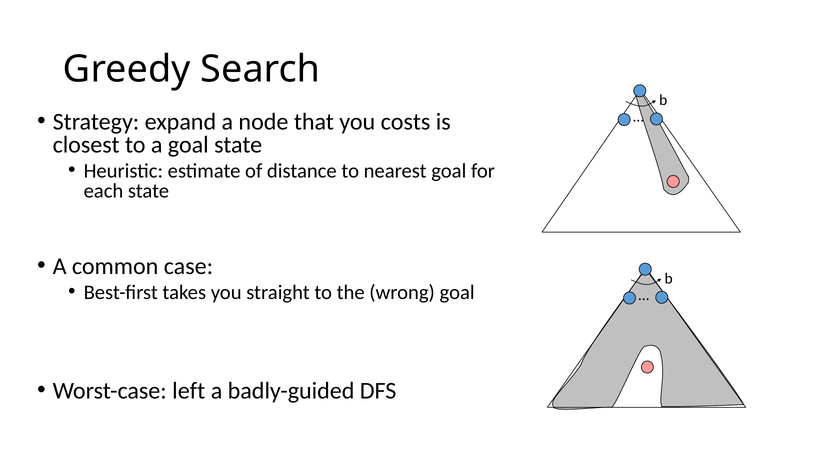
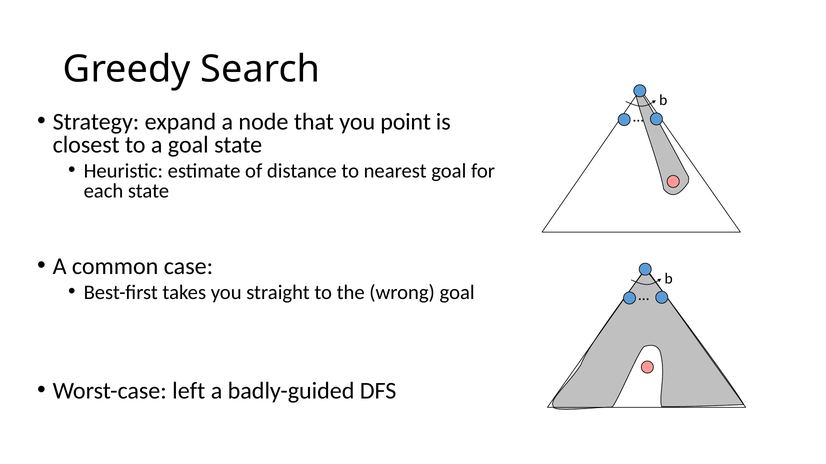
costs: costs -> point
